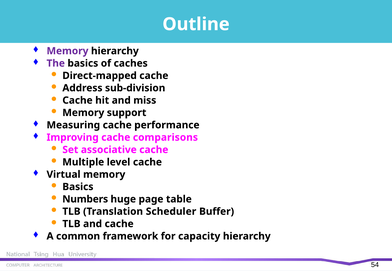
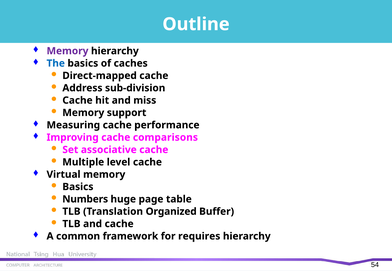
The colour: purple -> blue
Scheduler: Scheduler -> Organized
capacity: capacity -> requires
